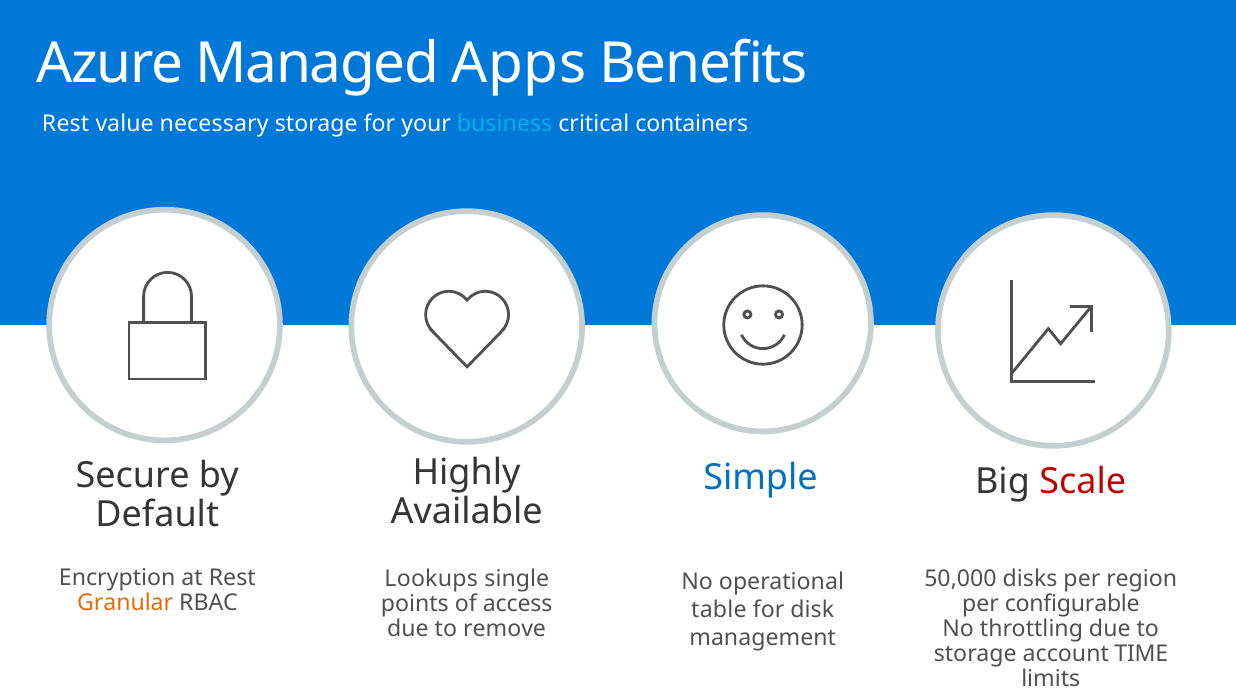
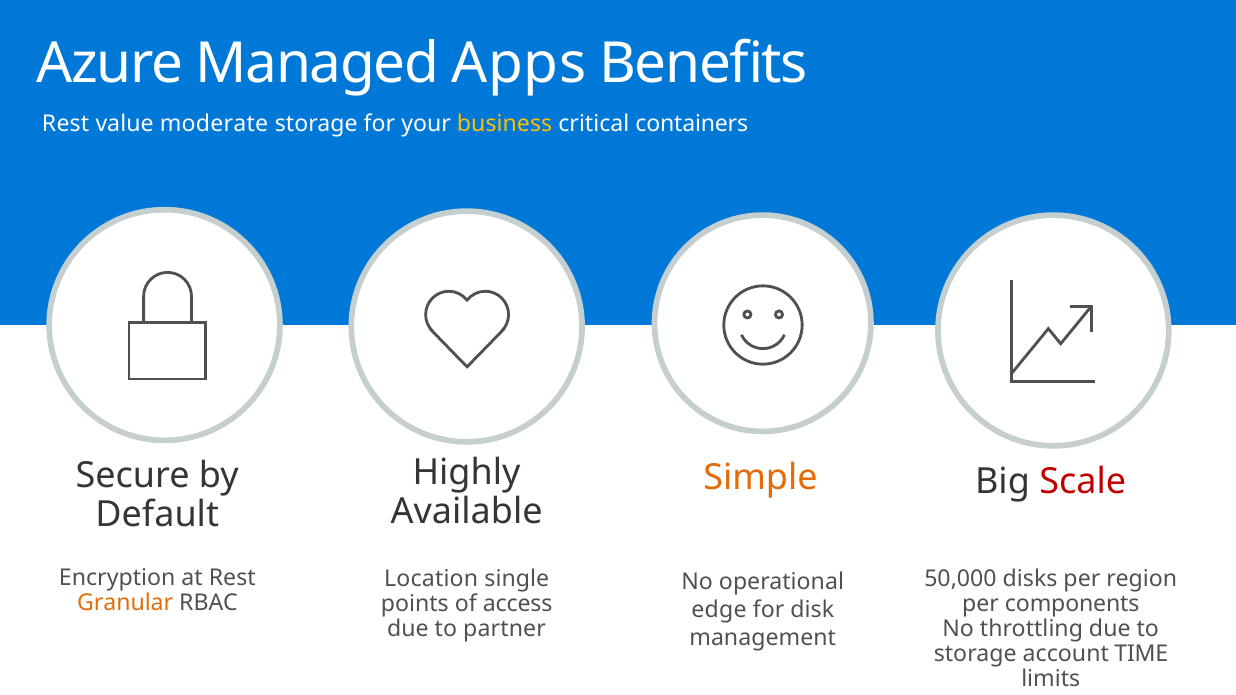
necessary: necessary -> moderate
business colour: light blue -> yellow
Simple colour: blue -> orange
Lookups: Lookups -> Location
configurable: configurable -> components
table: table -> edge
remove: remove -> partner
